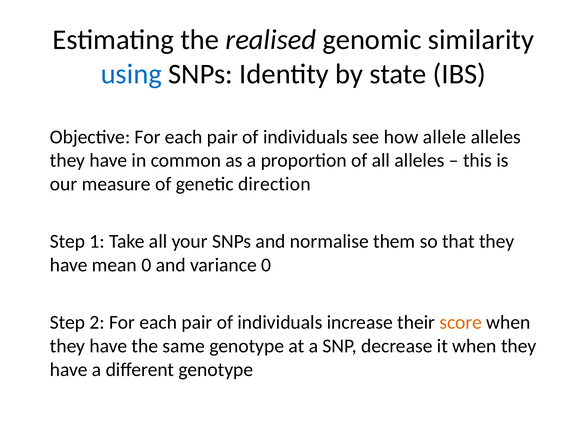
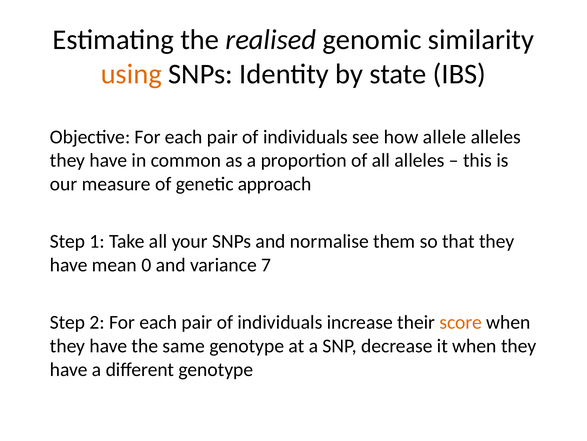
using colour: blue -> orange
direction: direction -> approach
variance 0: 0 -> 7
